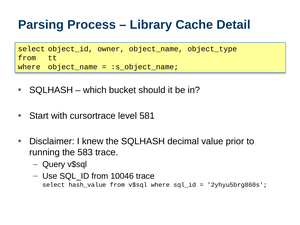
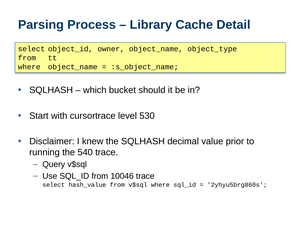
581: 581 -> 530
583: 583 -> 540
